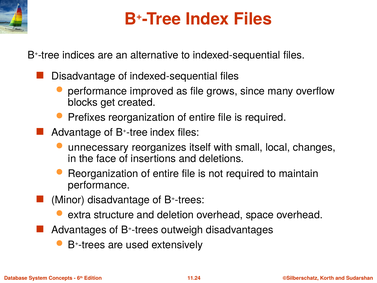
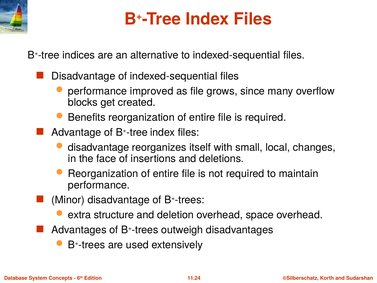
Prefixes: Prefixes -> Benefits
unnecessary at (98, 147): unnecessary -> disadvantage
